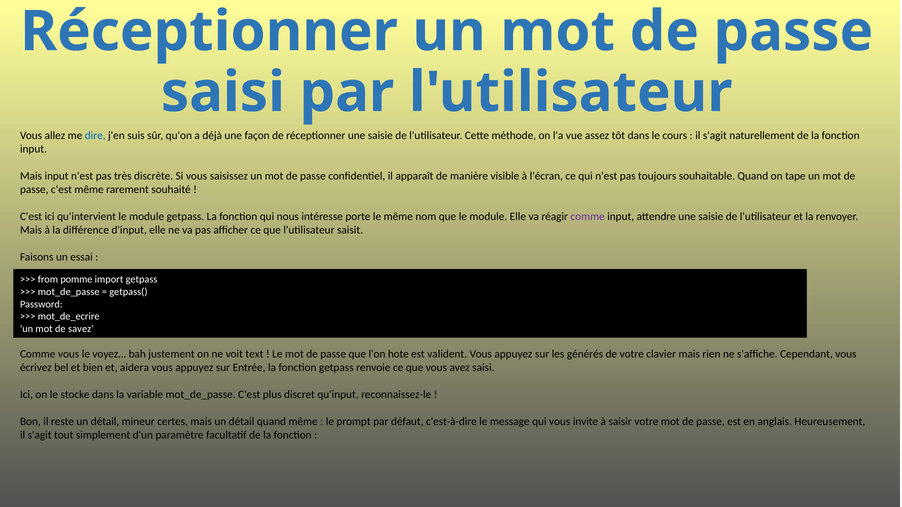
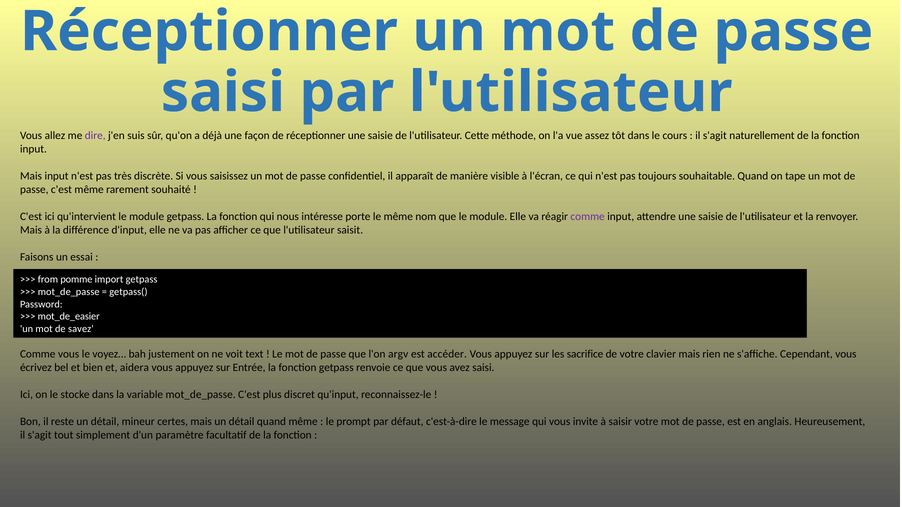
dire colour: blue -> purple
mot_de_ecrire: mot_de_ecrire -> mot_de_easier
hote: hote -> argv
valident: valident -> accéder
générés: générés -> sacrifice
